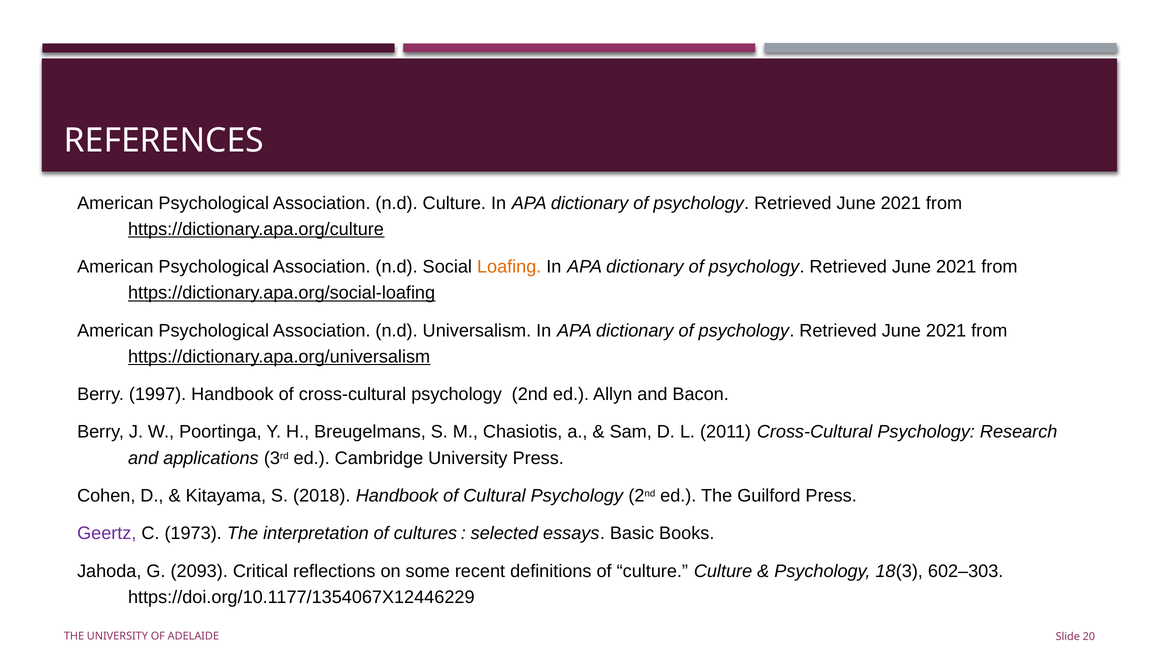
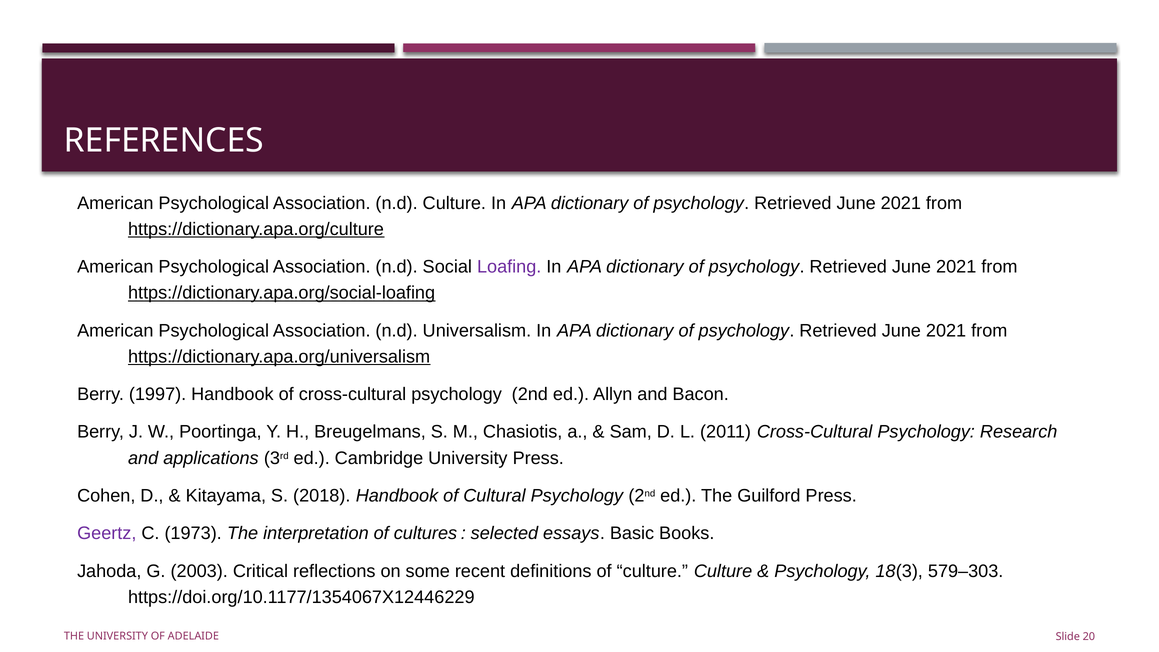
Loafing colour: orange -> purple
2093: 2093 -> 2003
602–303: 602–303 -> 579–303
